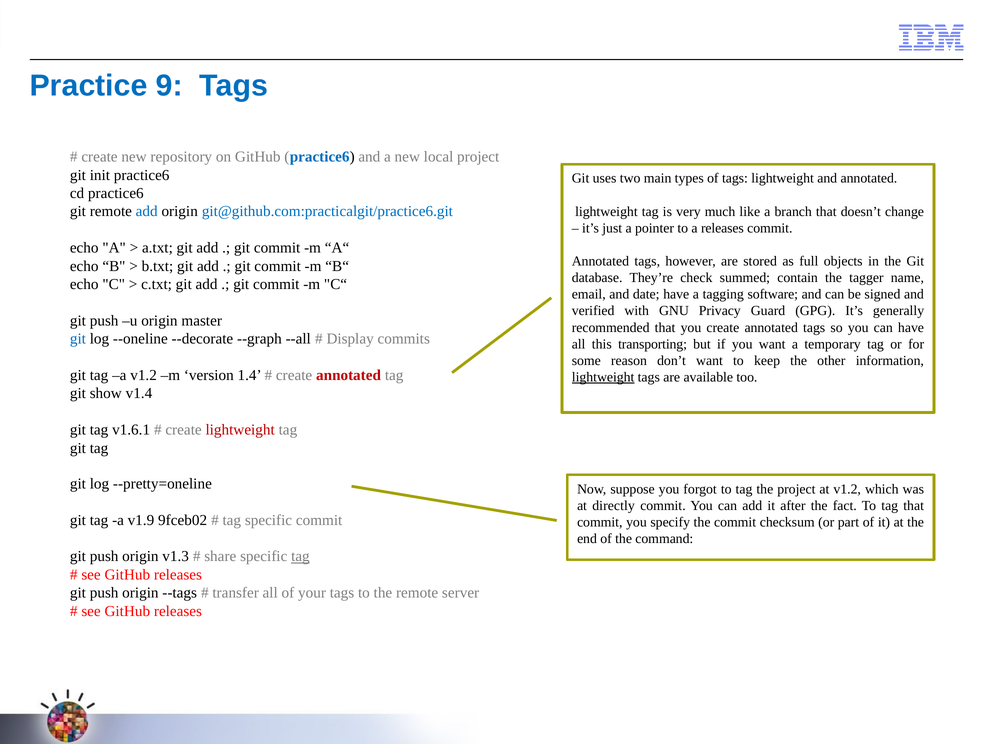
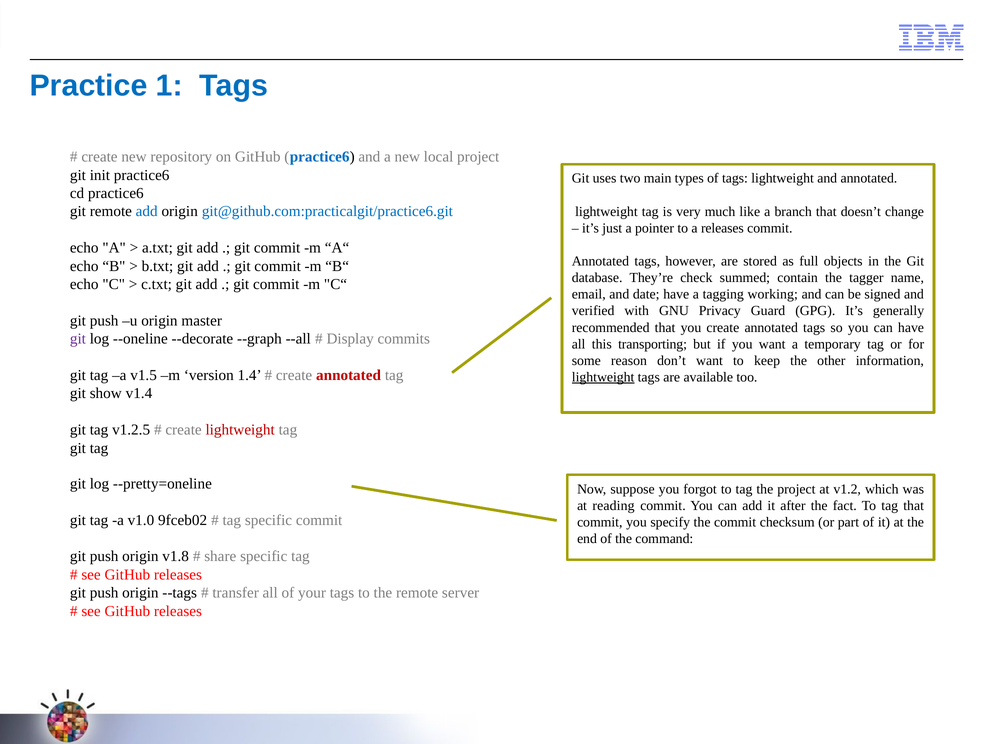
9: 9 -> 1
software: software -> working
git at (78, 339) colour: blue -> purple
a v1.2: v1.2 -> v1.5
v1.6.1: v1.6.1 -> v1.2.5
directly: directly -> reading
v1.9: v1.9 -> v1.0
v1.3: v1.3 -> v1.8
tag at (300, 557) underline: present -> none
